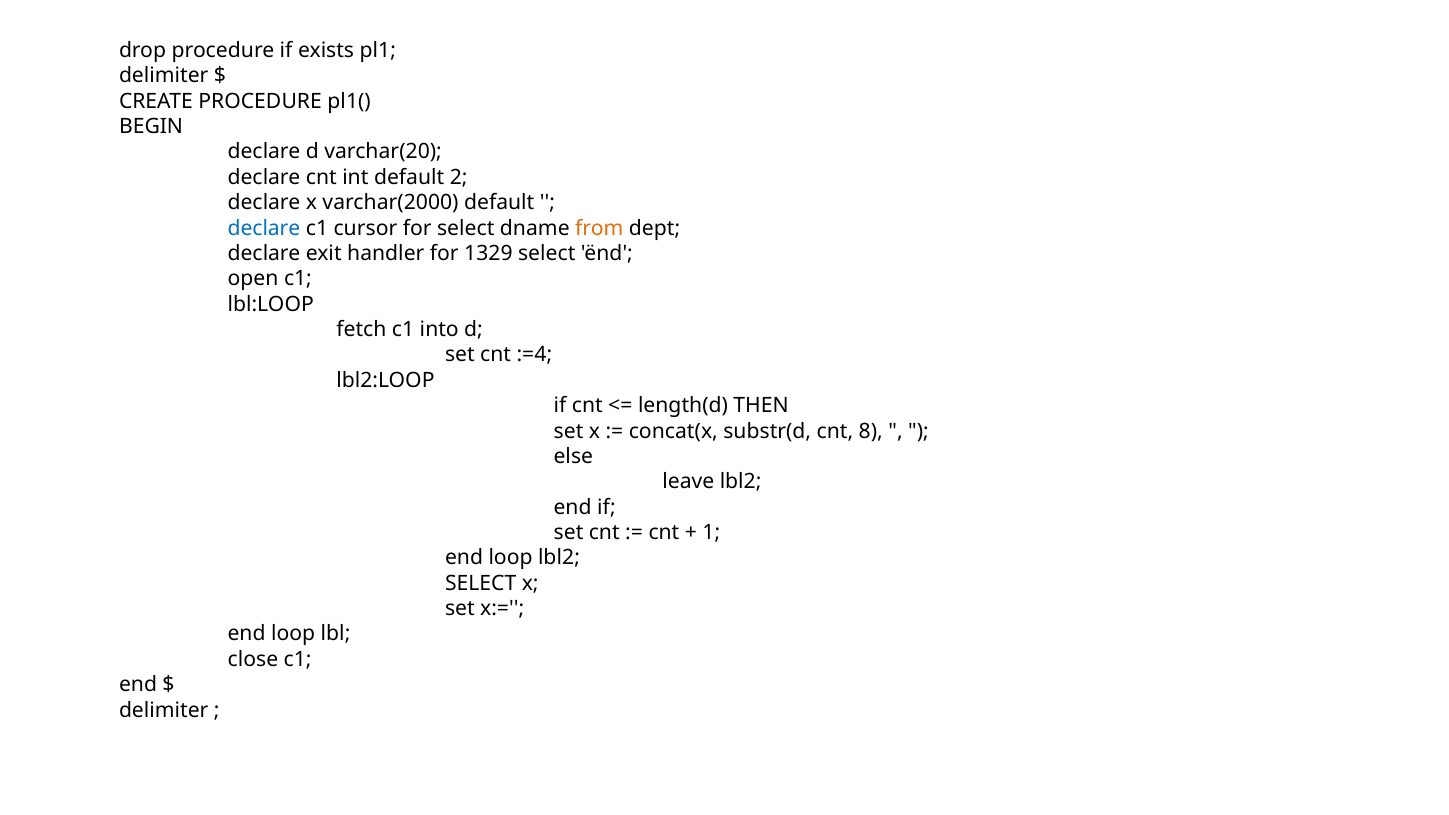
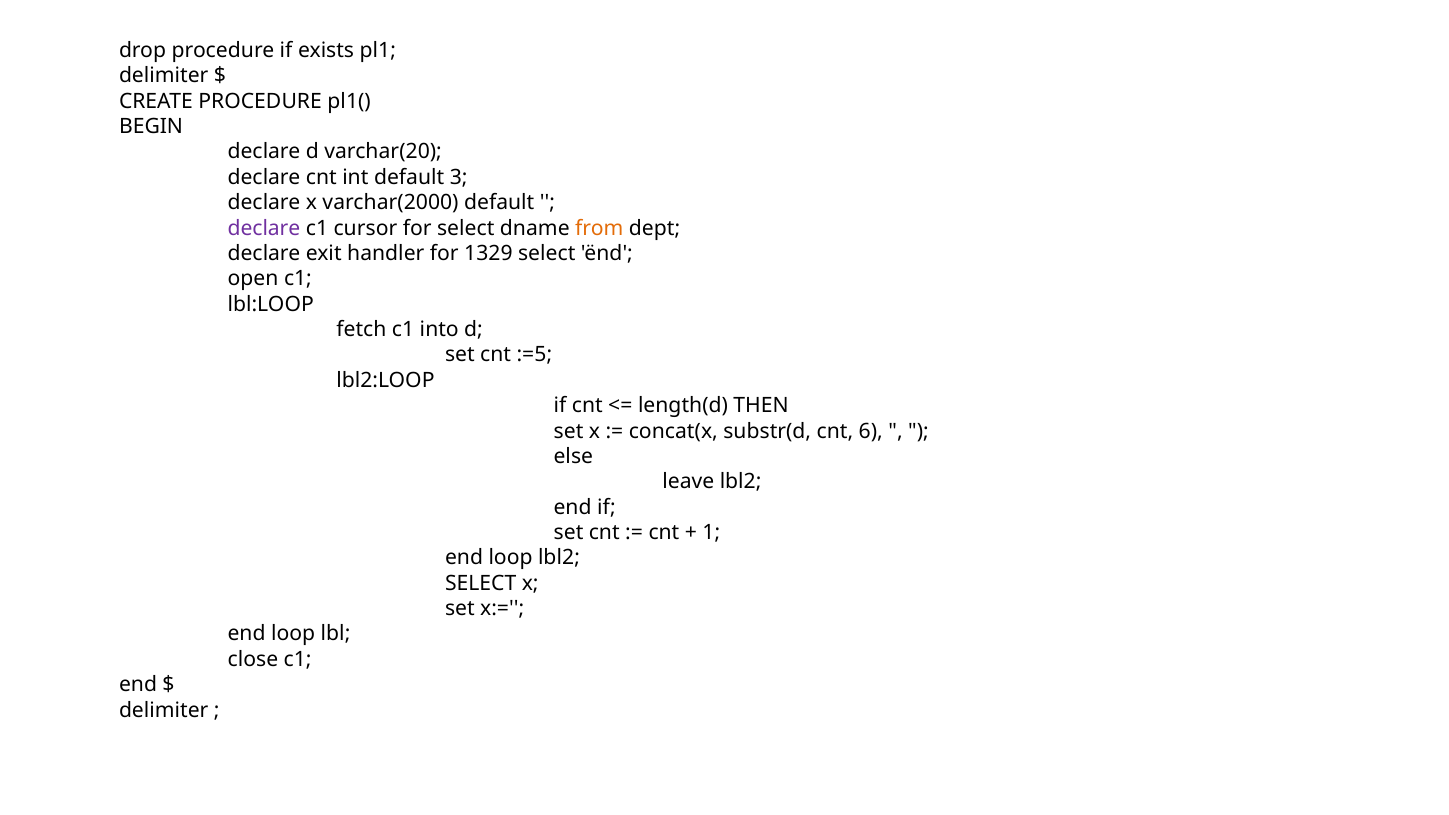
2: 2 -> 3
declare at (264, 228) colour: blue -> purple
:=4: :=4 -> :=5
8: 8 -> 6
